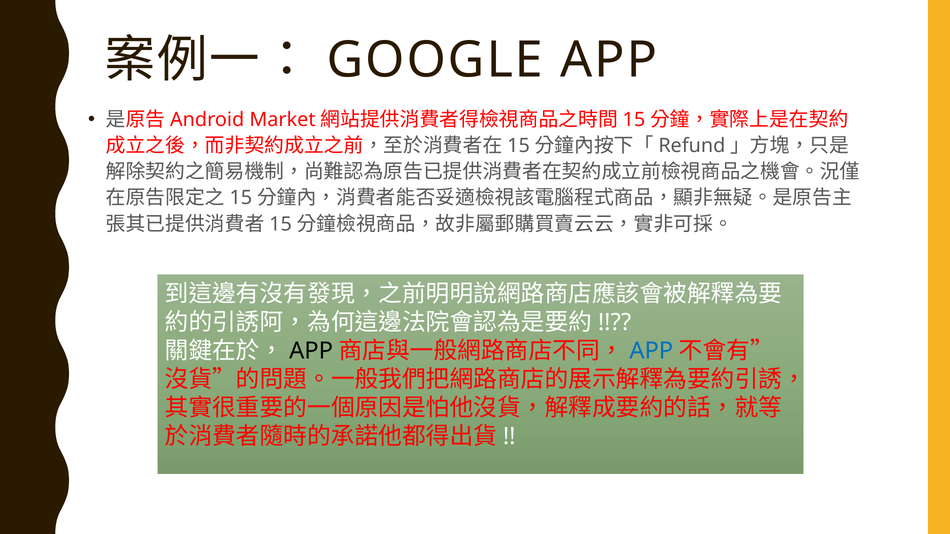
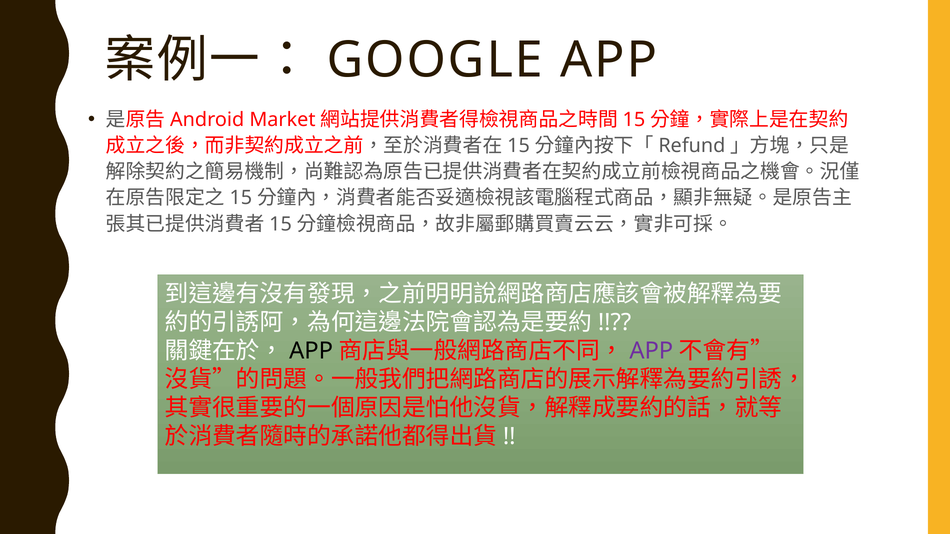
APP at (651, 351) colour: blue -> purple
